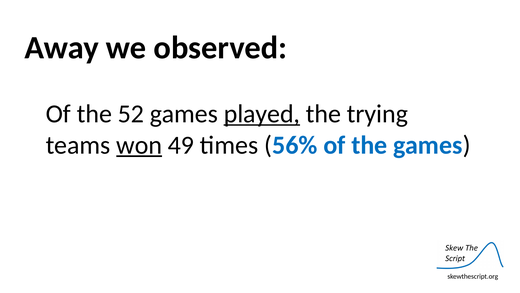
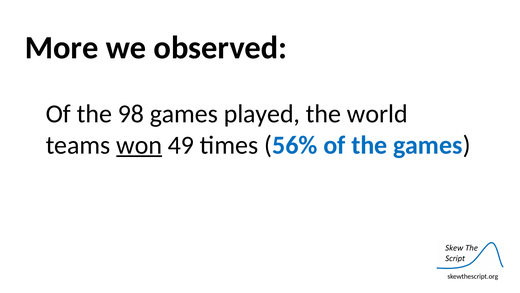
Away: Away -> More
52: 52 -> 98
played underline: present -> none
trying: trying -> world
